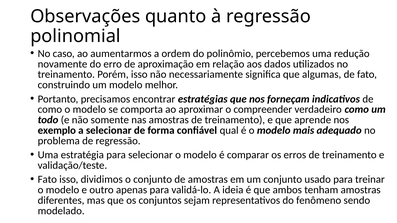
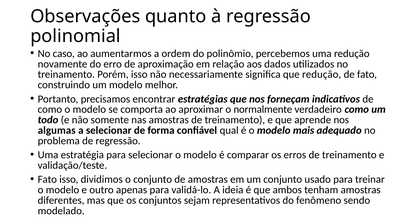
que algumas: algumas -> redução
compreender: compreender -> normalmente
exemplo: exemplo -> algumas
